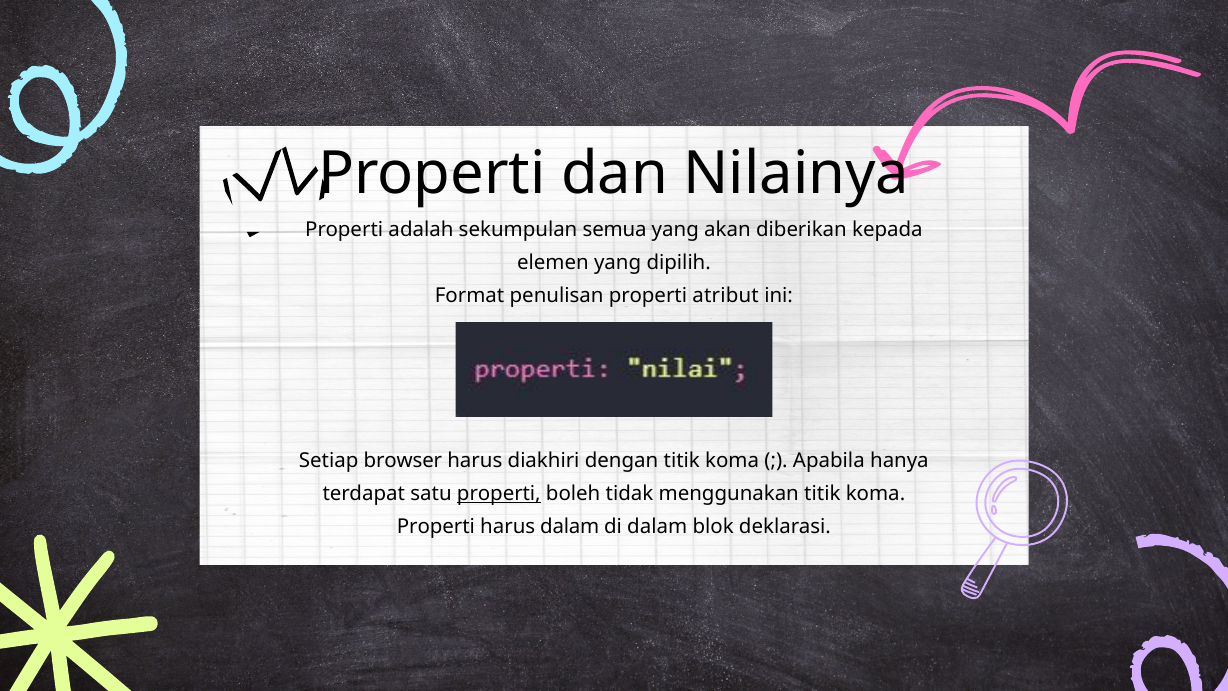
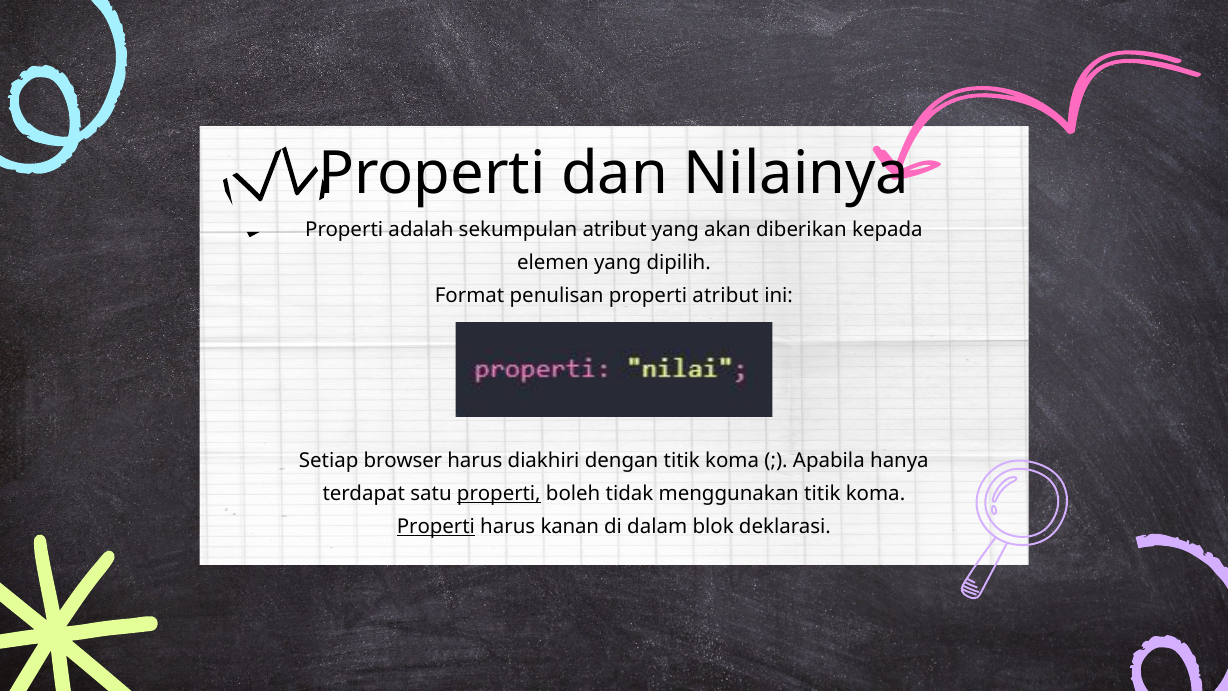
sekumpulan semua: semua -> atribut
Properti at (436, 526) underline: none -> present
harus dalam: dalam -> kanan
